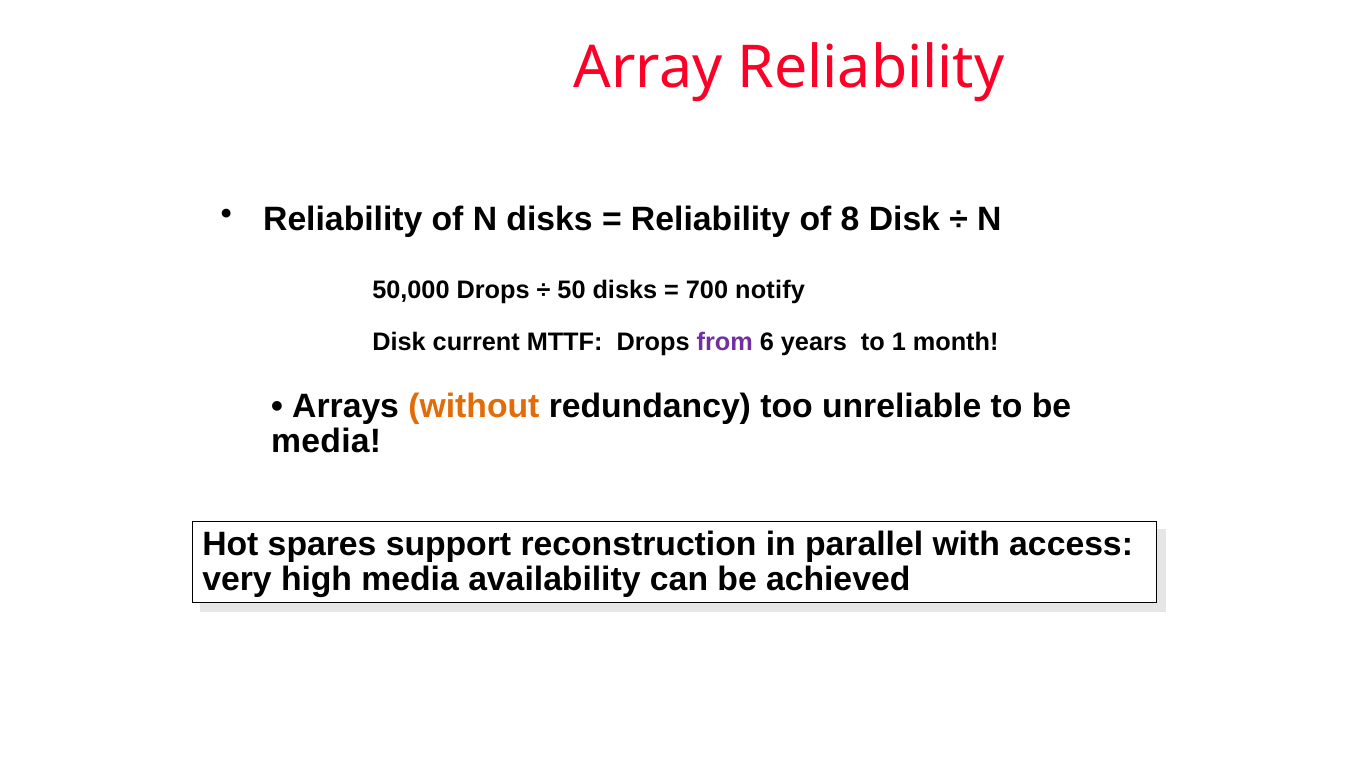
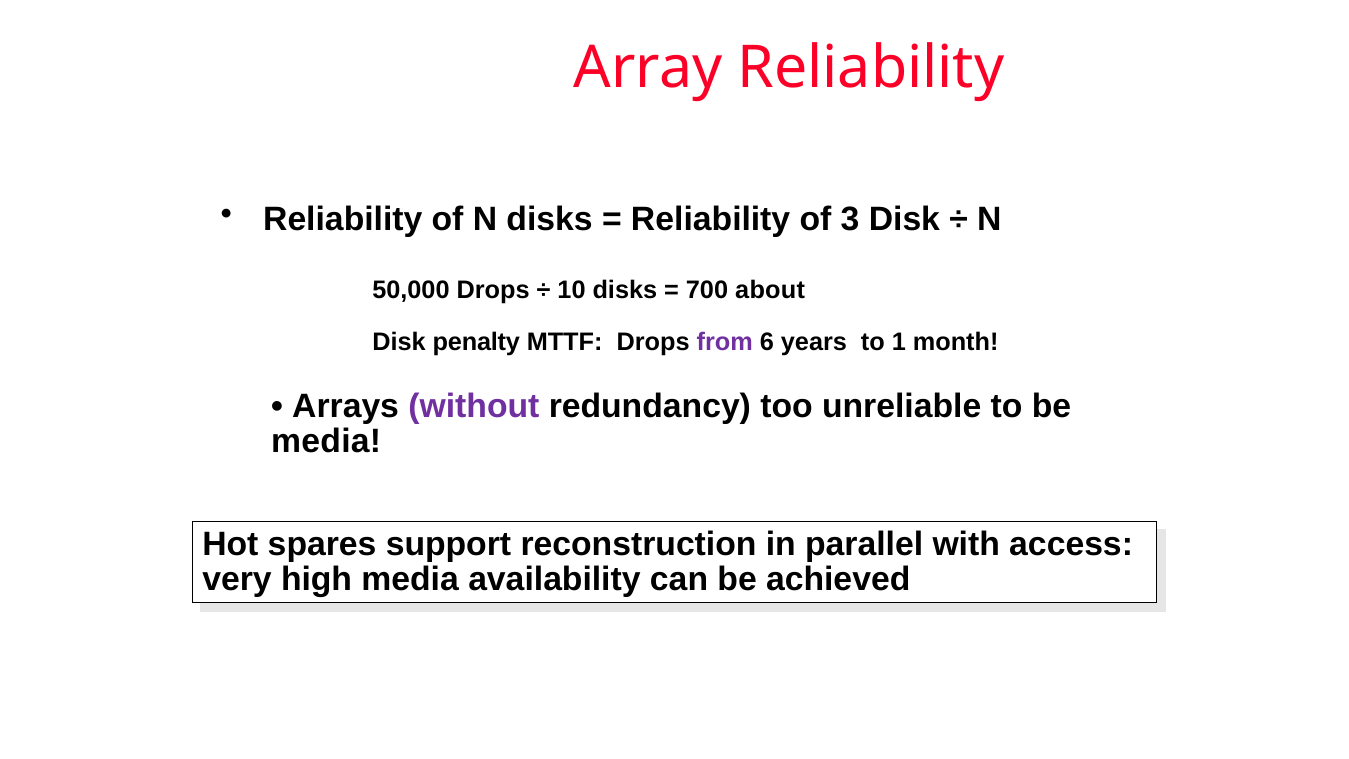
8: 8 -> 3
50: 50 -> 10
notify: notify -> about
current: current -> penalty
without colour: orange -> purple
